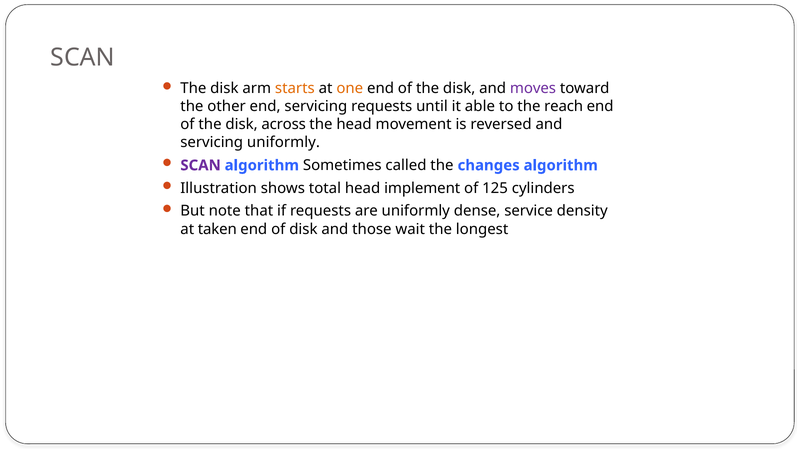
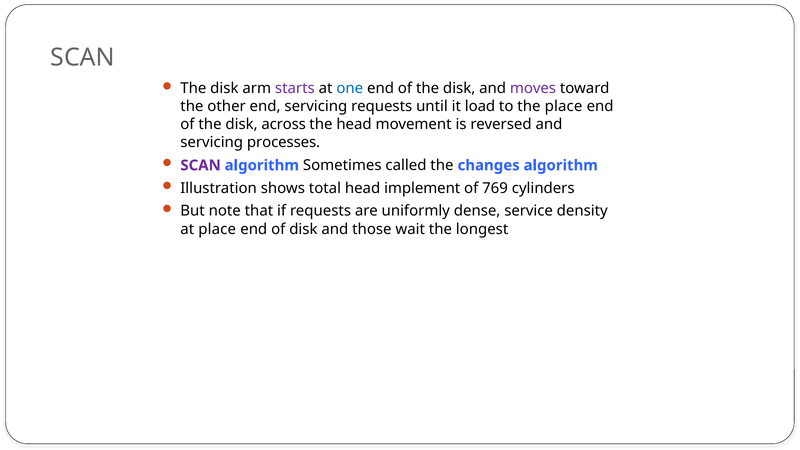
starts colour: orange -> purple
one colour: orange -> blue
able: able -> load
the reach: reach -> place
servicing uniformly: uniformly -> processes
125: 125 -> 769
at taken: taken -> place
